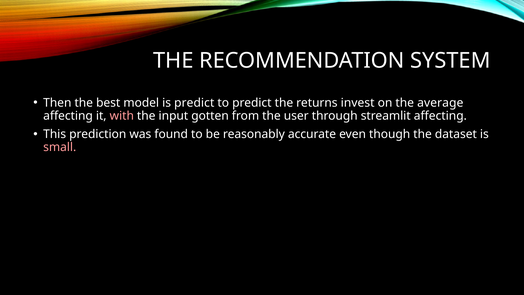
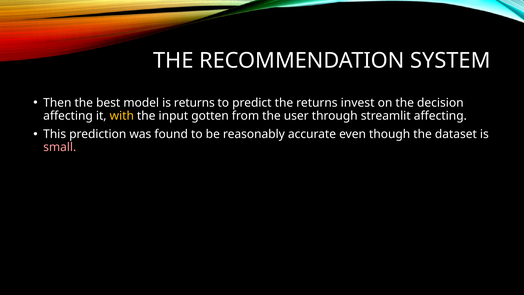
is predict: predict -> returns
average: average -> decision
with colour: pink -> yellow
